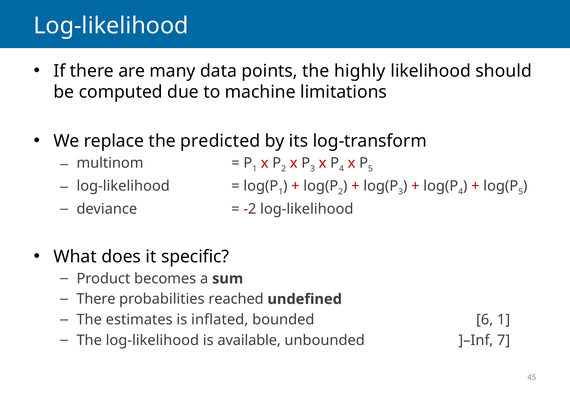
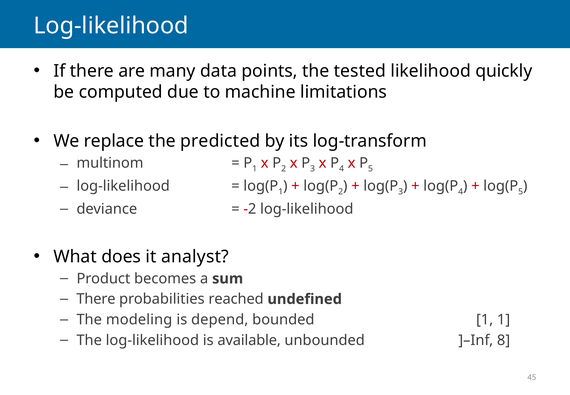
highly: highly -> tested
should: should -> quickly
specific: specific -> analyst
estimates: estimates -> modeling
inflated: inflated -> depend
bounded 6: 6 -> 1
7: 7 -> 8
